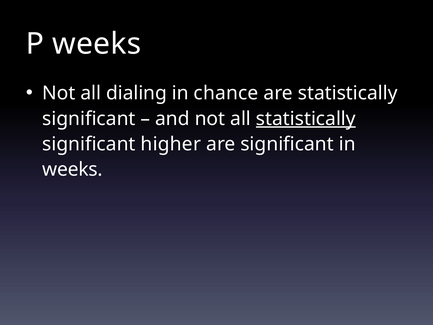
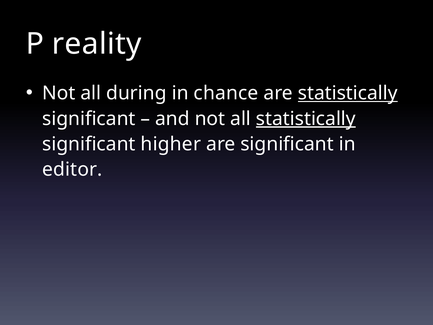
P weeks: weeks -> reality
dialing: dialing -> during
statistically at (348, 93) underline: none -> present
weeks at (72, 169): weeks -> editor
